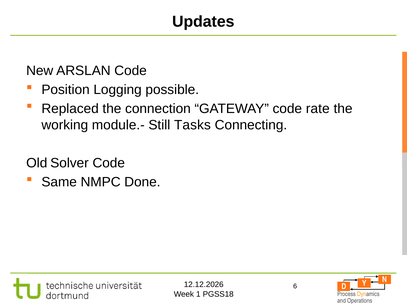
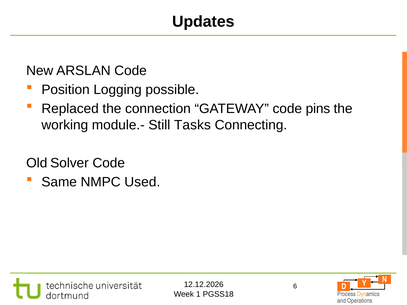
rate: rate -> pins
Done: Done -> Used
